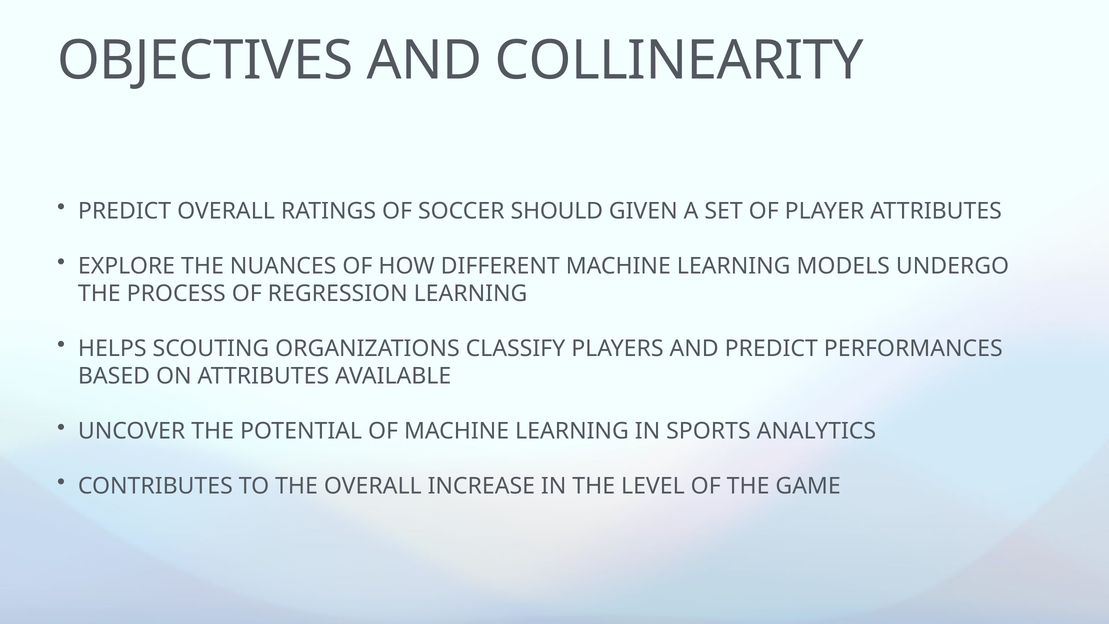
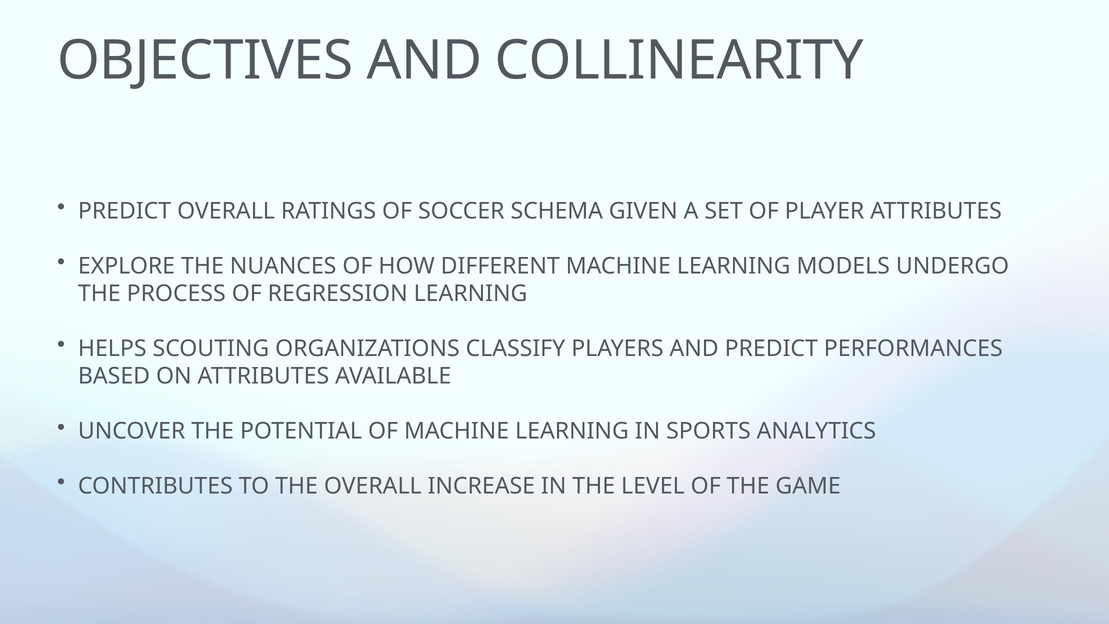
SHOULD: SHOULD -> SCHEMA
